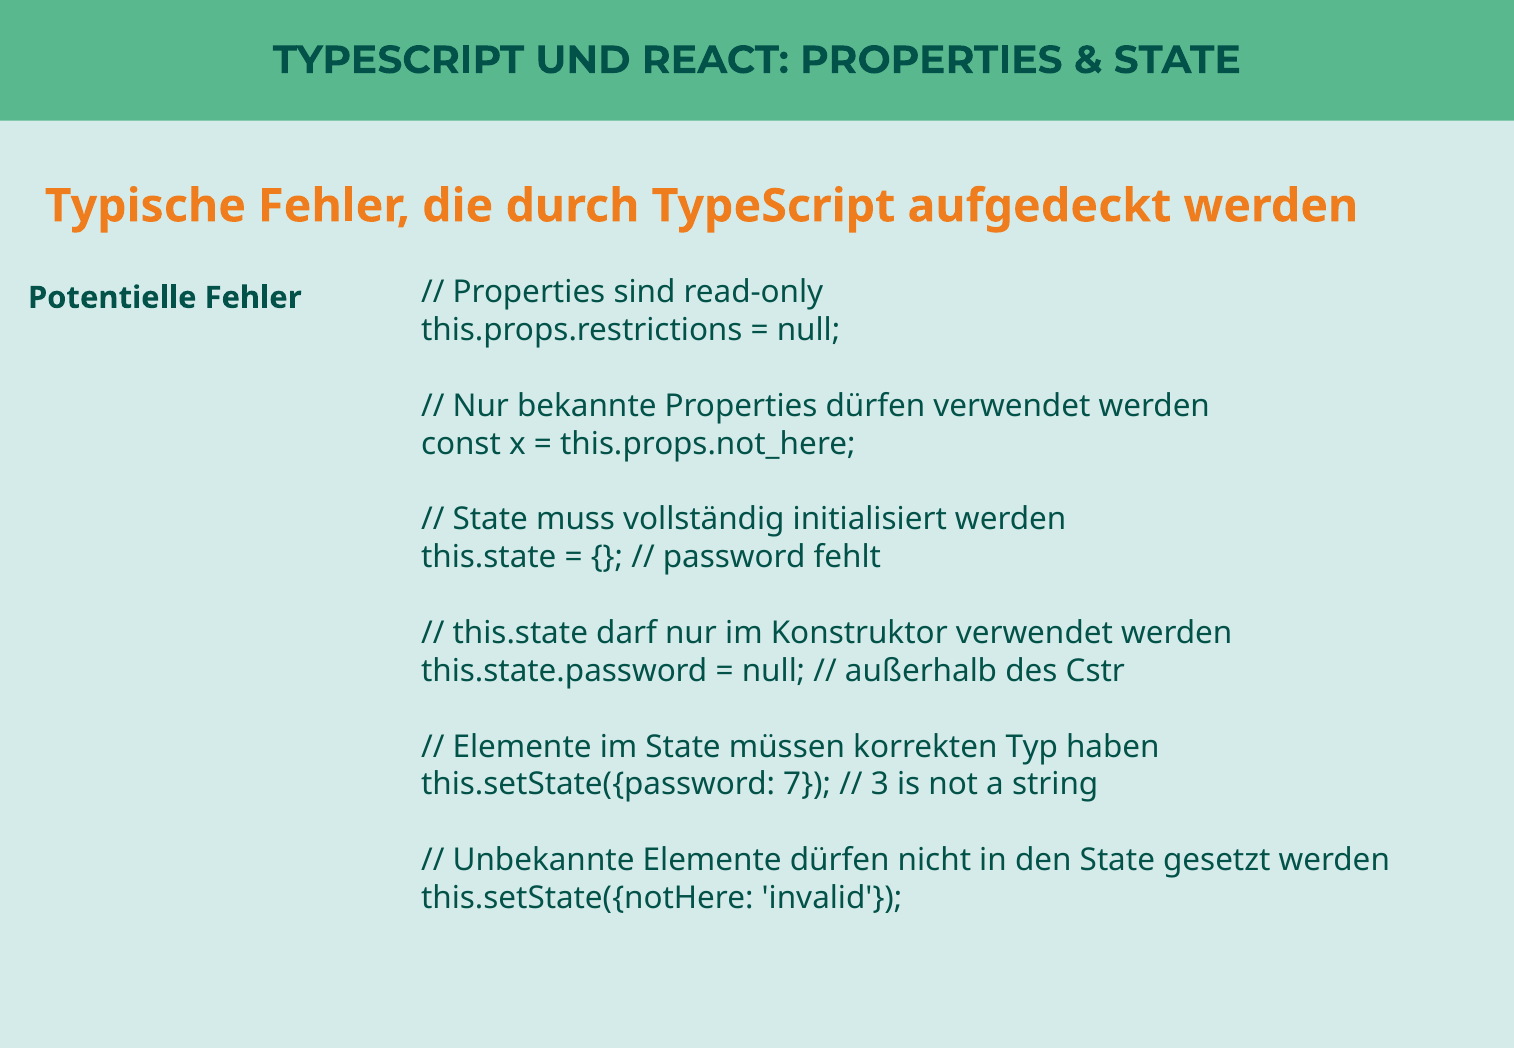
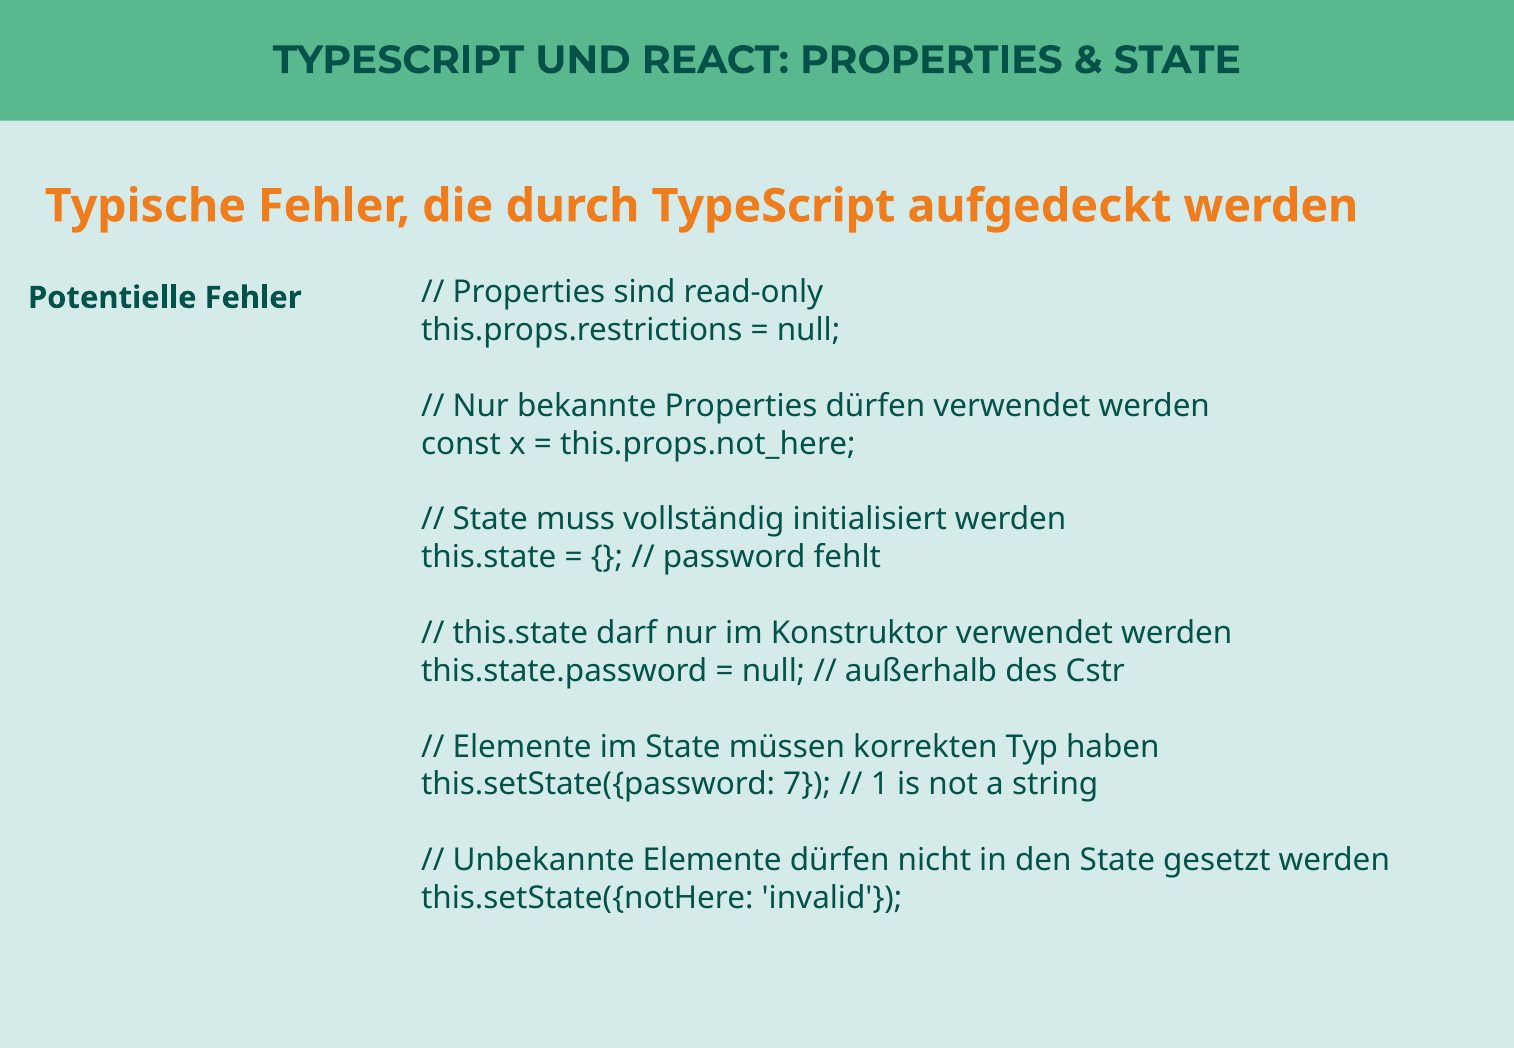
3: 3 -> 1
